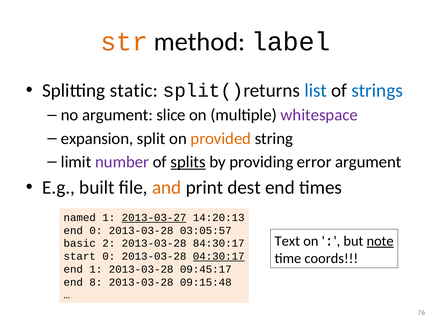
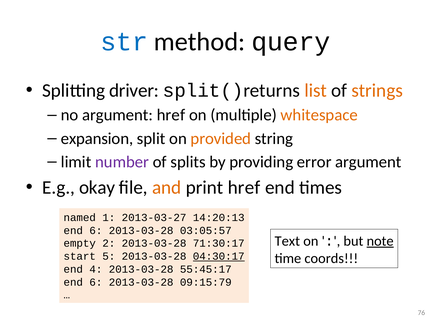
str colour: orange -> blue
label: label -> query
static: static -> driver
list colour: blue -> orange
strings colour: blue -> orange
argument slice: slice -> href
whitespace colour: purple -> orange
splits underline: present -> none
built: built -> okay
print dest: dest -> href
2013-03-27 underline: present -> none
0 at (96, 231): 0 -> 6
basic: basic -> empty
84:30:17: 84:30:17 -> 71:30:17
start 0: 0 -> 5
end 1: 1 -> 4
09:45:17: 09:45:17 -> 55:45:17
8 at (96, 282): 8 -> 6
09:15:48: 09:15:48 -> 09:15:79
